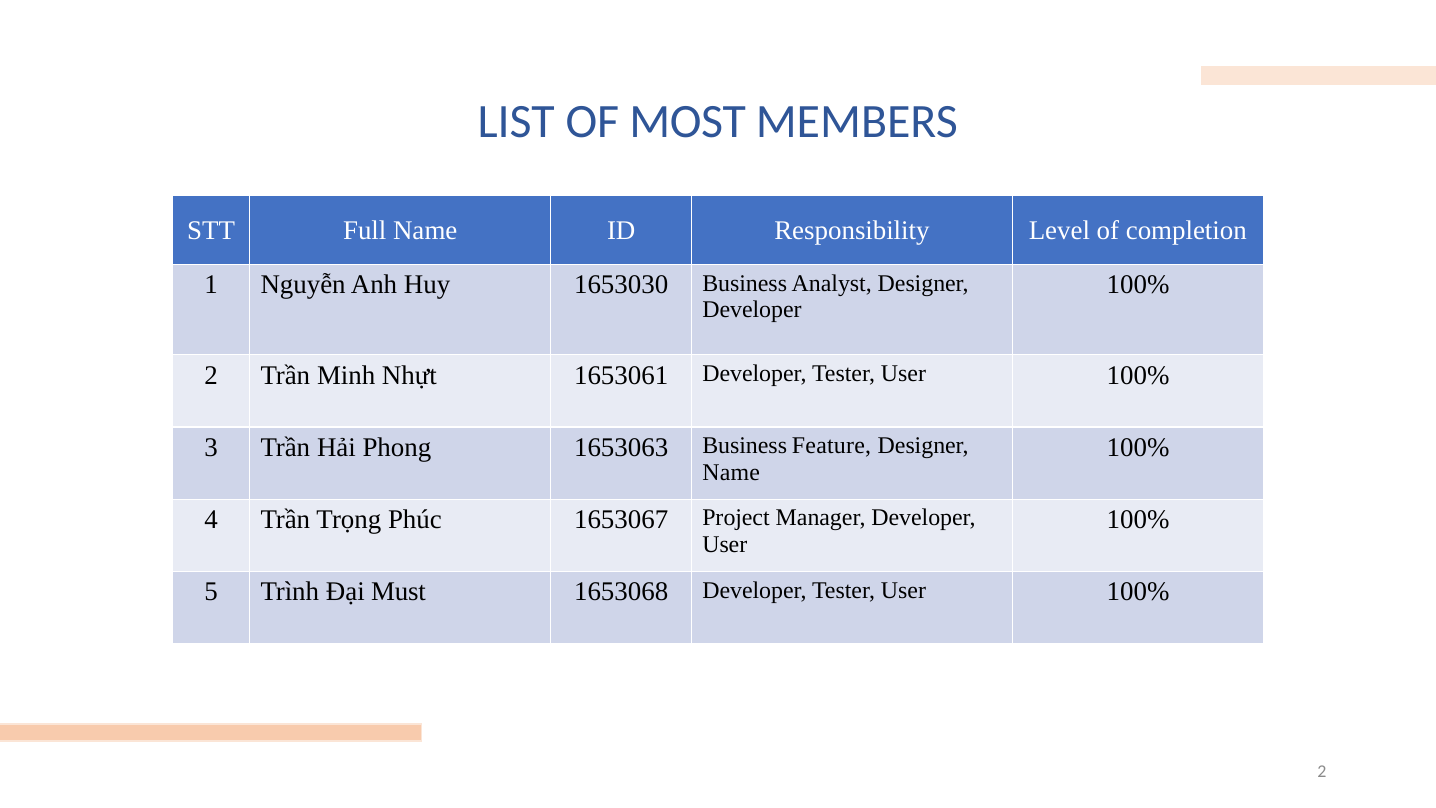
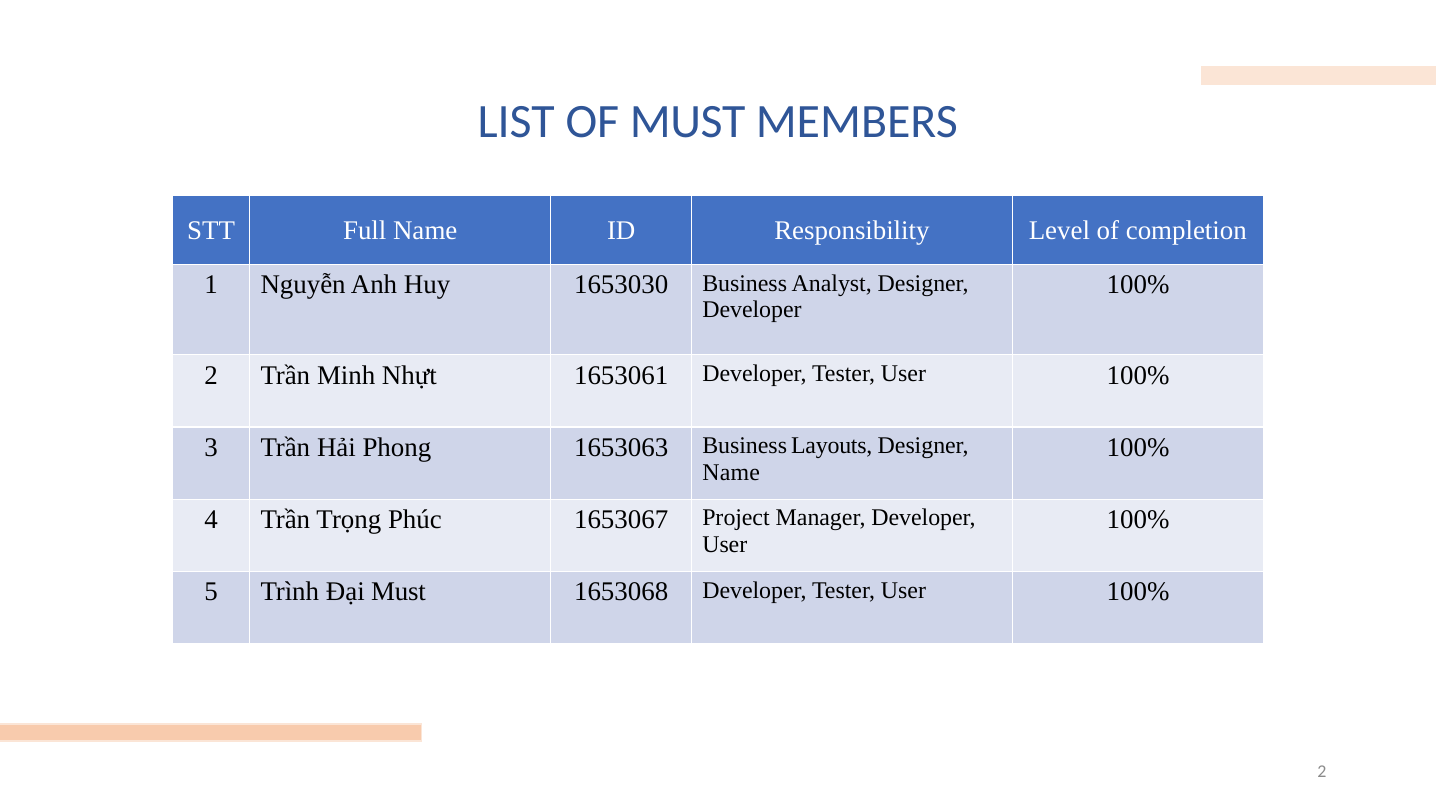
OF MOST: MOST -> MUST
Feature: Feature -> Layouts
